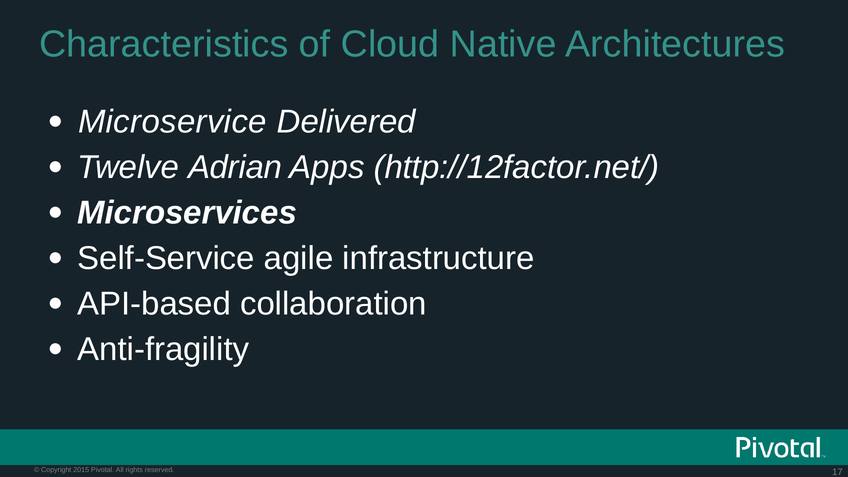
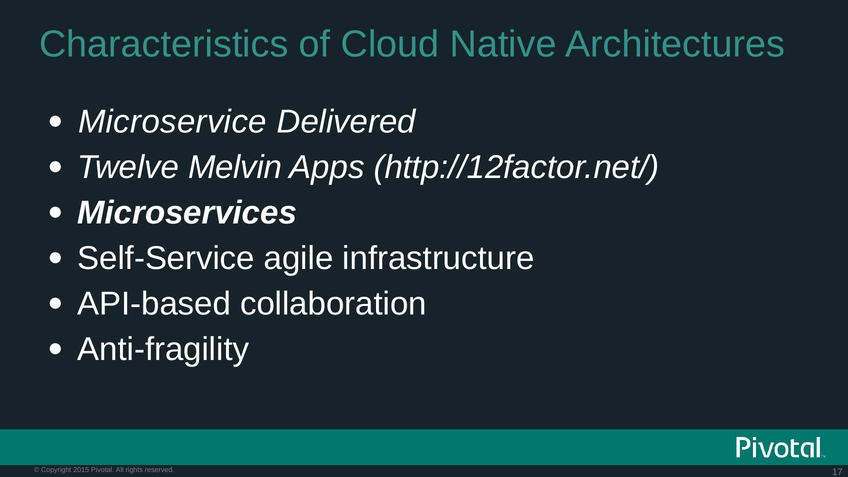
Adrian: Adrian -> Melvin
